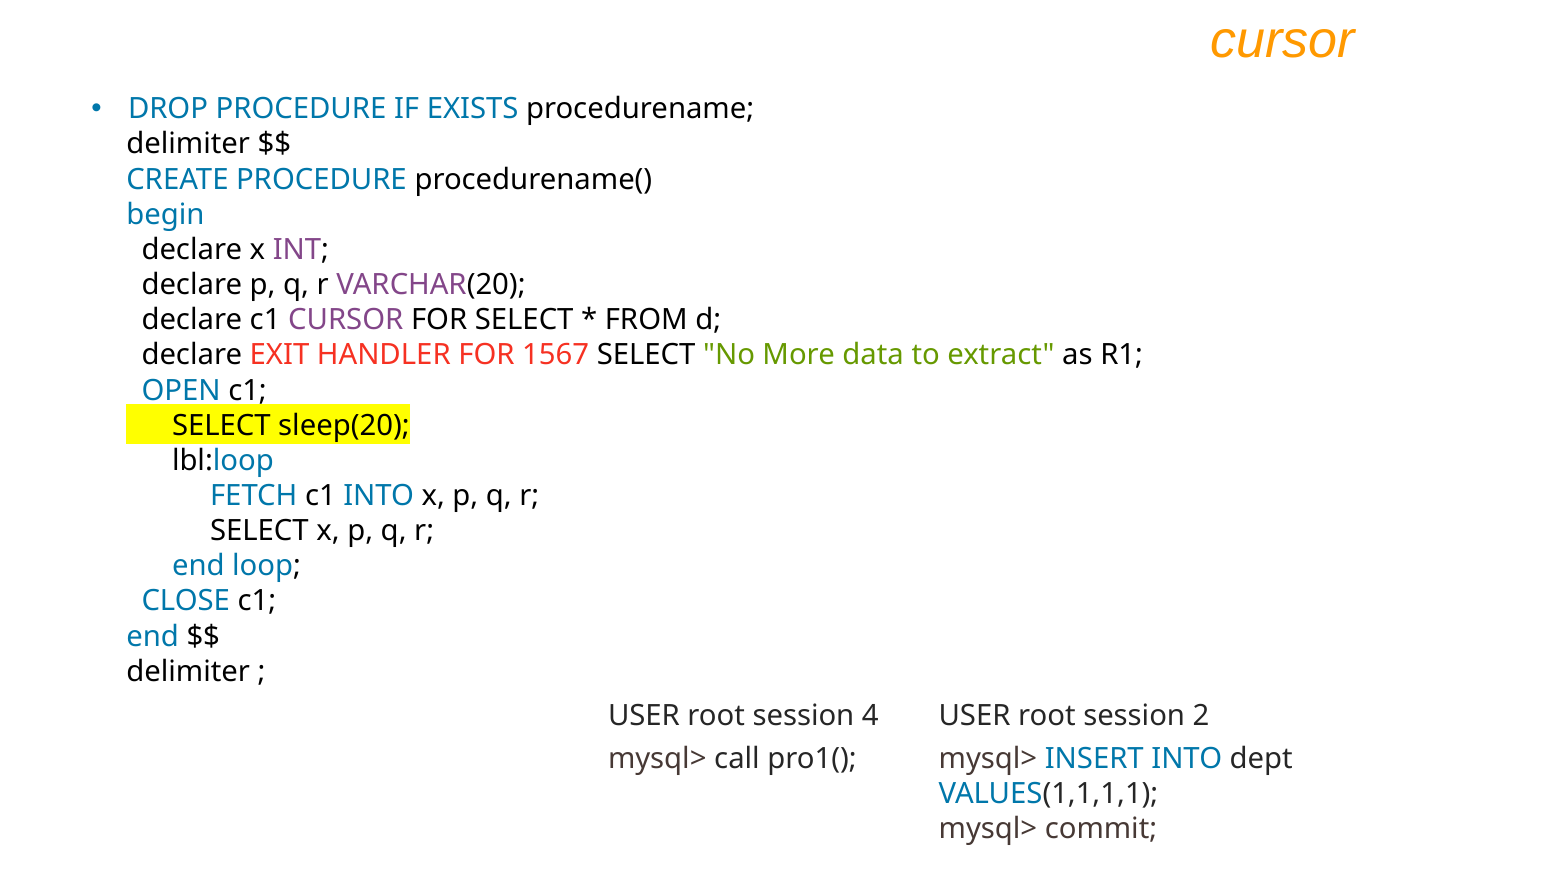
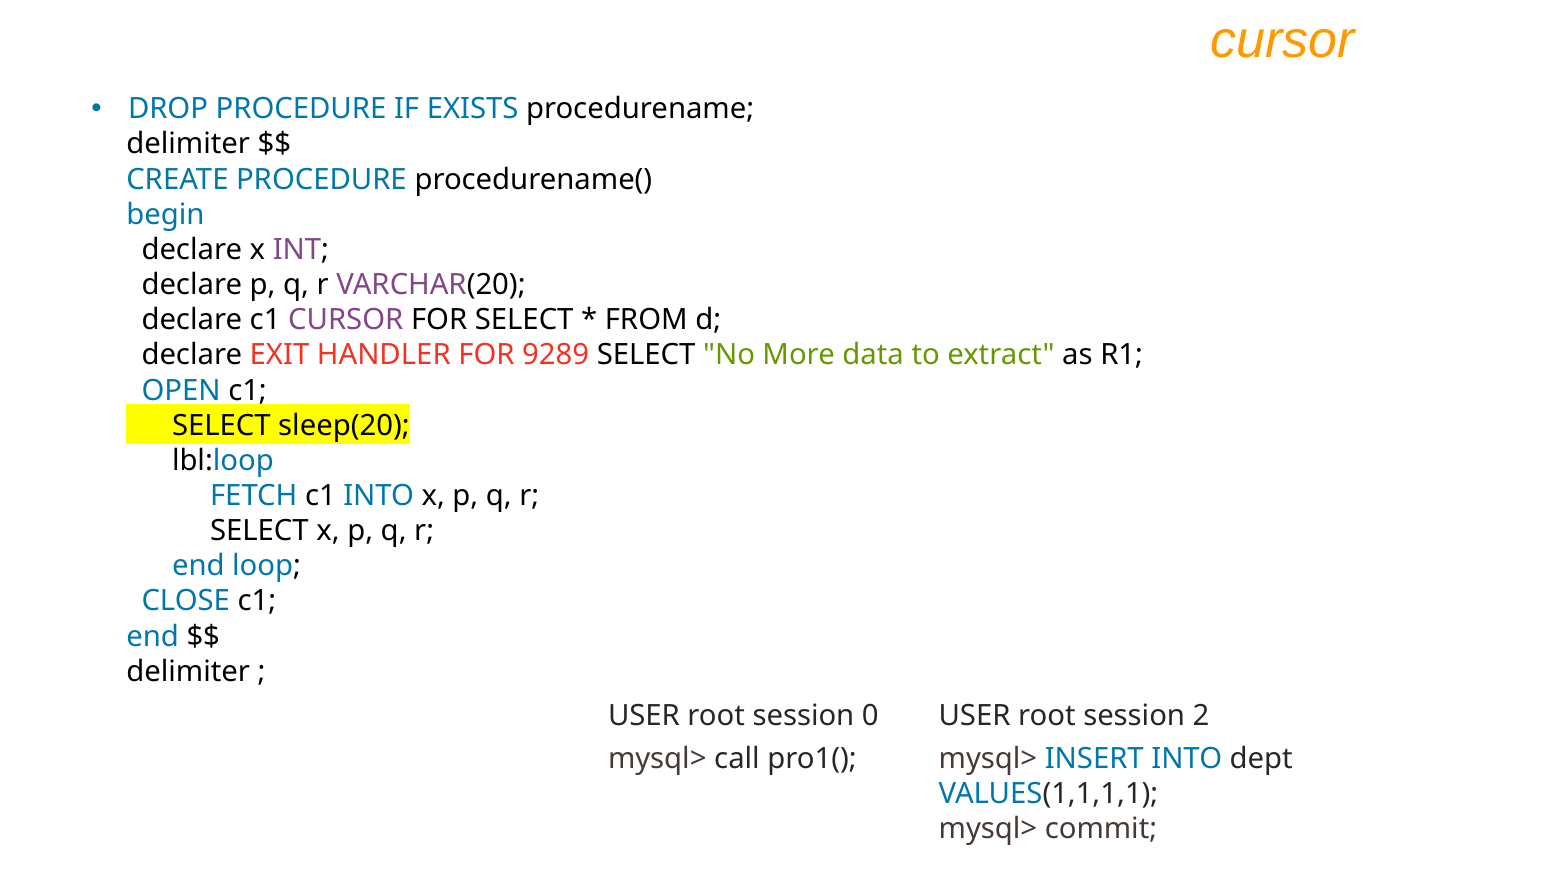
1567: 1567 -> 9289
4: 4 -> 0
